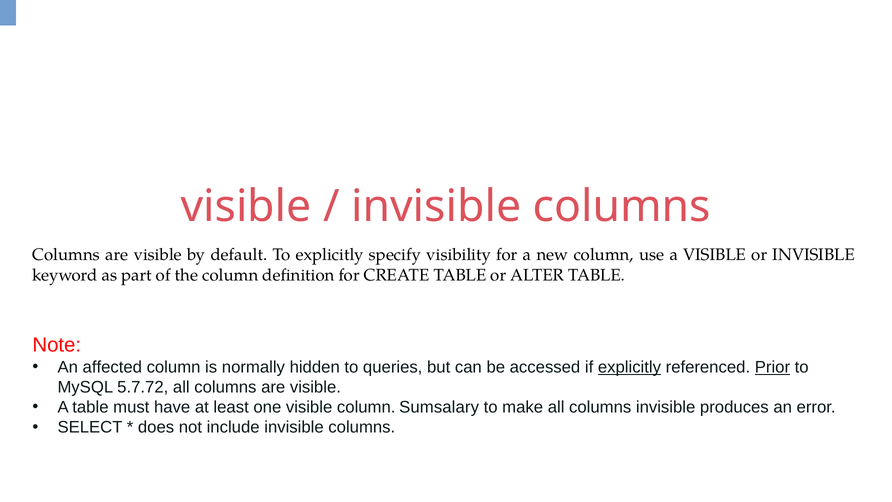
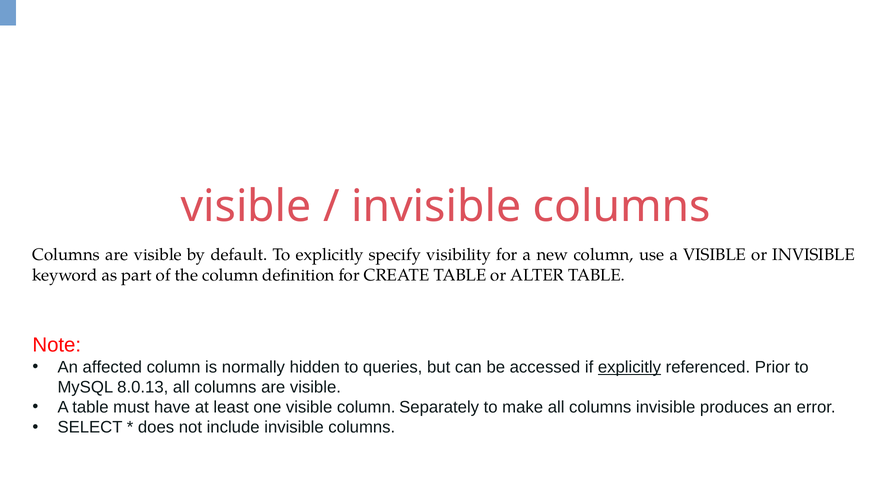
Prior underline: present -> none
5.7.72: 5.7.72 -> 8.0.13
Sumsalary: Sumsalary -> Separately
